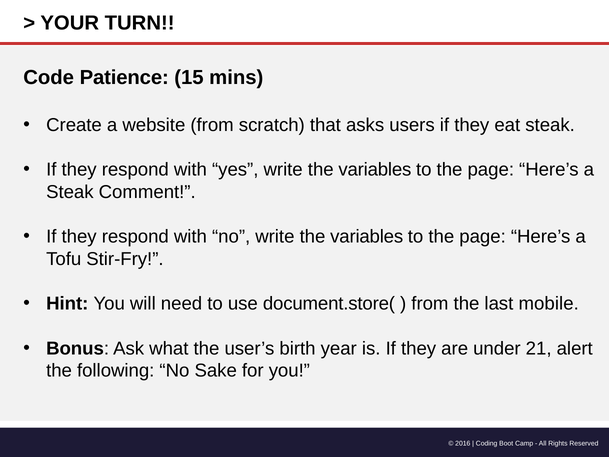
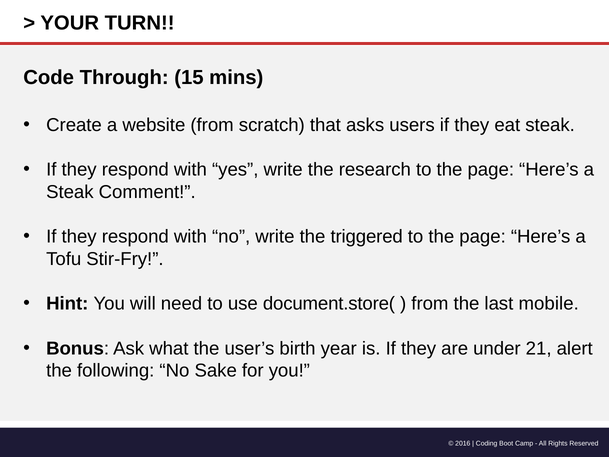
Patience: Patience -> Through
yes write the variables: variables -> research
no write the variables: variables -> triggered
